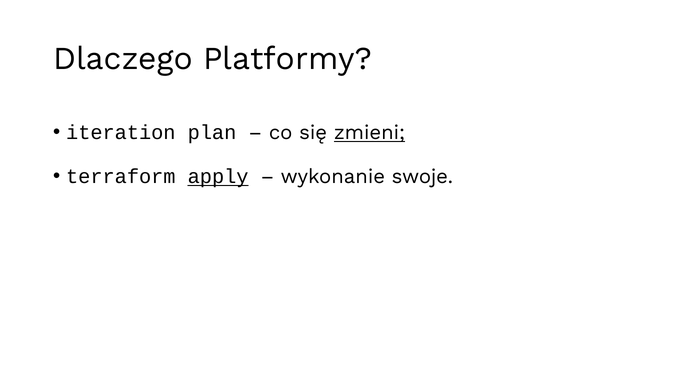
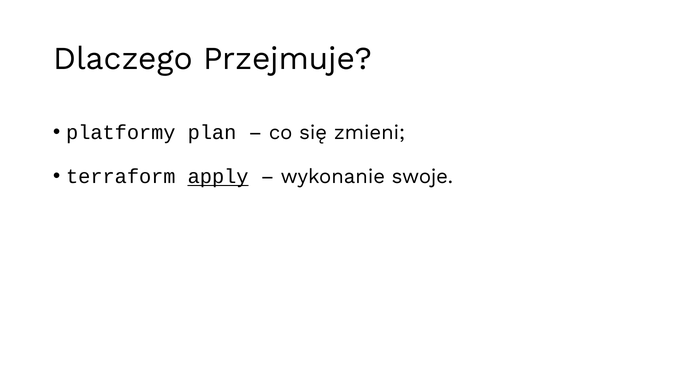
Platformy: Platformy -> Przejmuje
iteration: iteration -> platformy
zmieni underline: present -> none
